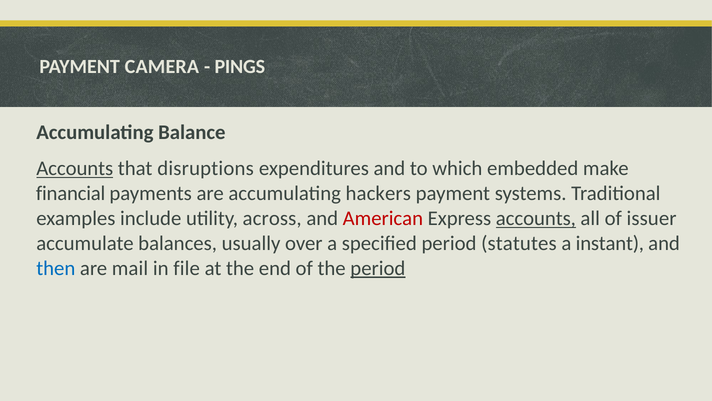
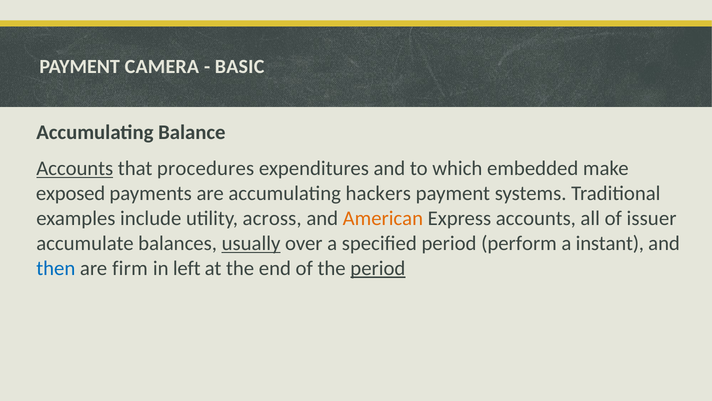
PINGS: PINGS -> BASIC
disruptions: disruptions -> procedures
financial: financial -> exposed
American colour: red -> orange
accounts at (536, 218) underline: present -> none
usually underline: none -> present
statutes: statutes -> perform
mail: mail -> firm
file: file -> left
